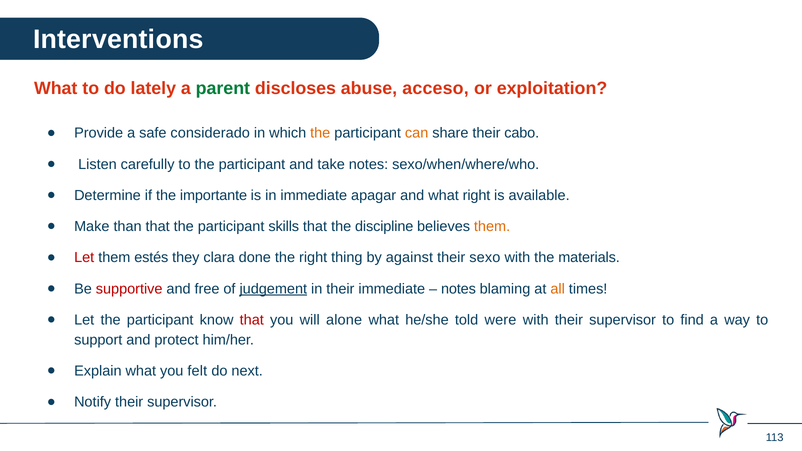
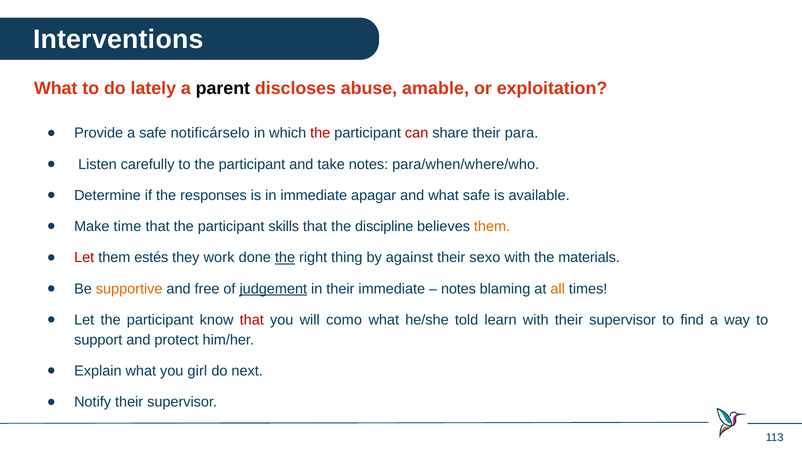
parent colour: green -> black
acceso: acceso -> amable
considerado: considerado -> notificárselo
the at (320, 133) colour: orange -> red
can colour: orange -> red
cabo: cabo -> para
sexo/when/where/who: sexo/when/where/who -> para/when/where/who
importante: importante -> responses
what right: right -> safe
than: than -> time
clara: clara -> work
the at (285, 258) underline: none -> present
supportive colour: red -> orange
alone: alone -> como
were: were -> learn
felt: felt -> girl
